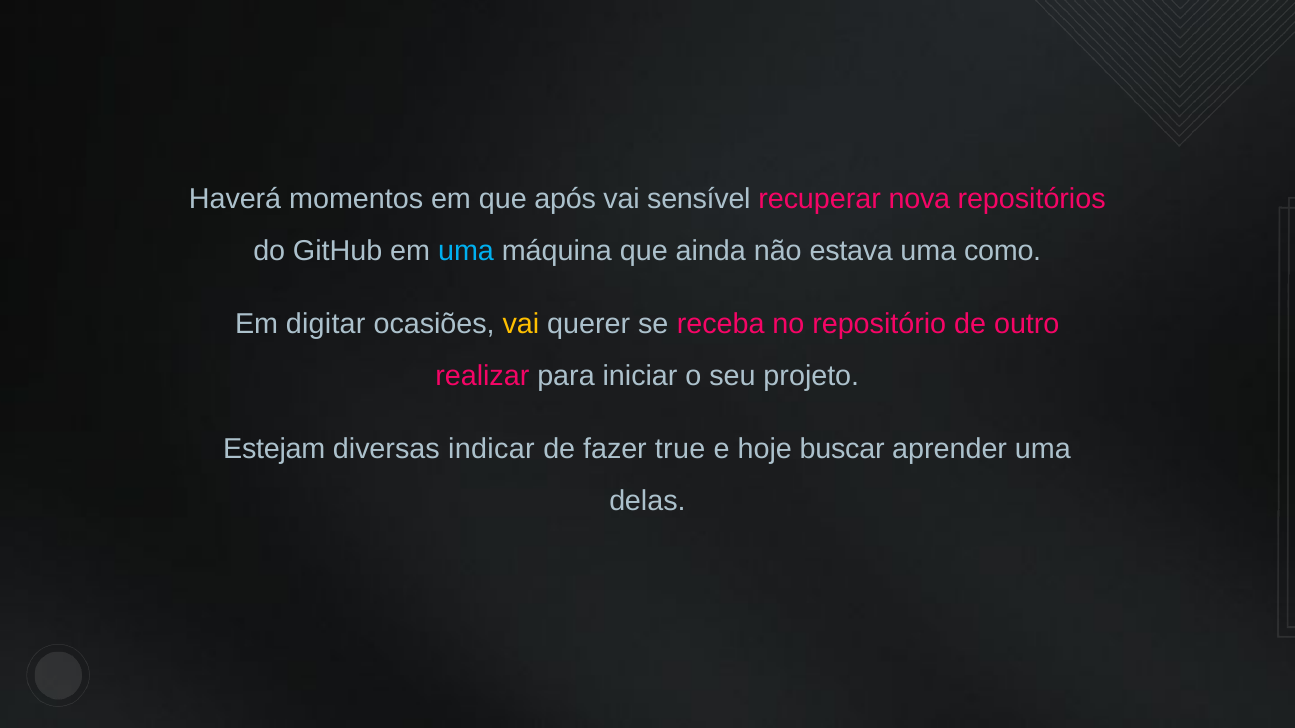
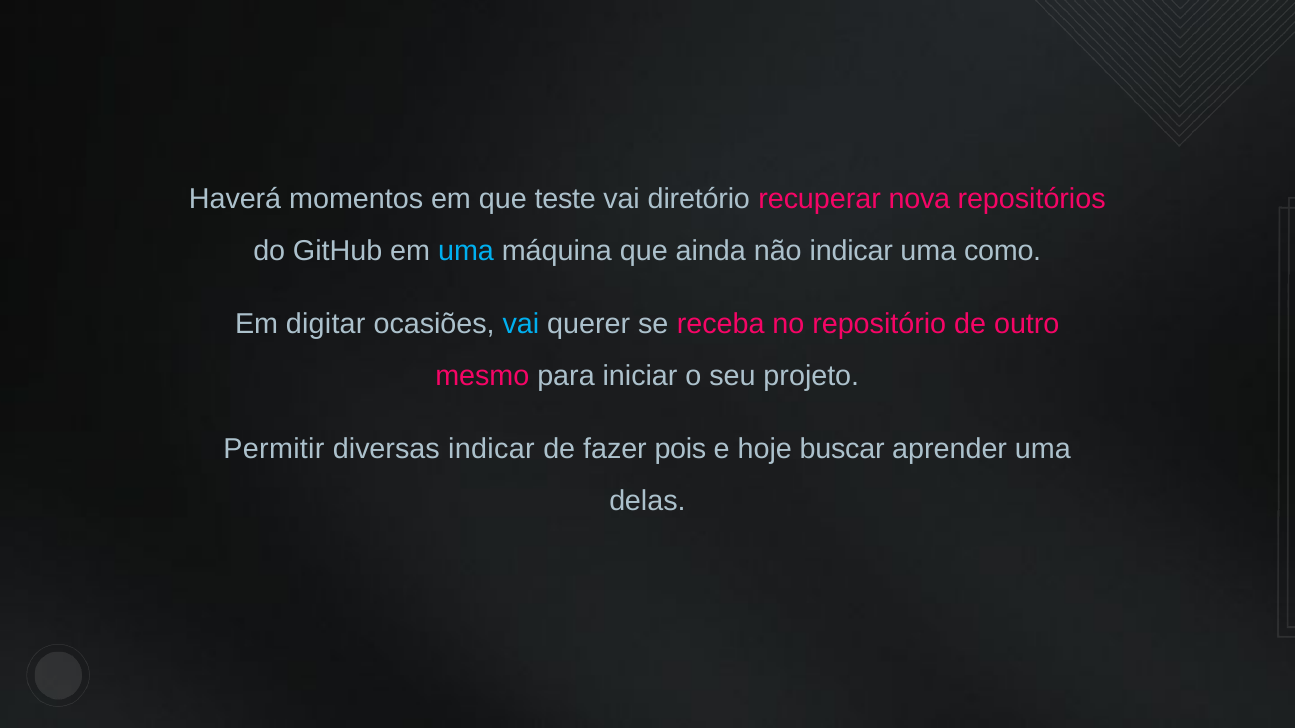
após: após -> teste
sensível: sensível -> diretório
não estava: estava -> indicar
vai at (521, 325) colour: yellow -> light blue
realizar: realizar -> mesmo
Estejam: Estejam -> Permitir
true: true -> pois
